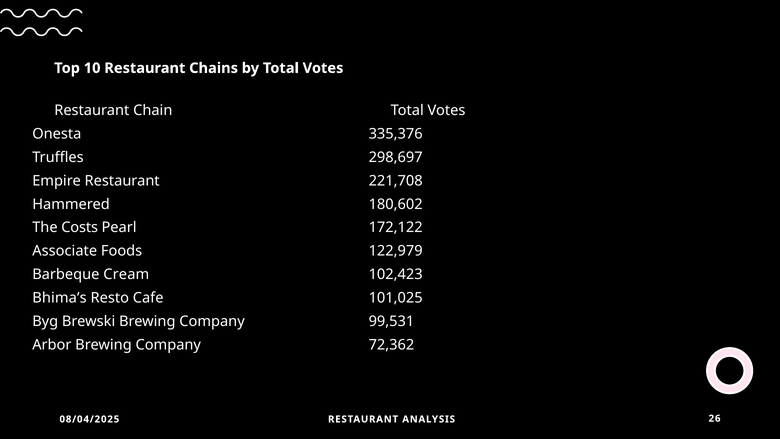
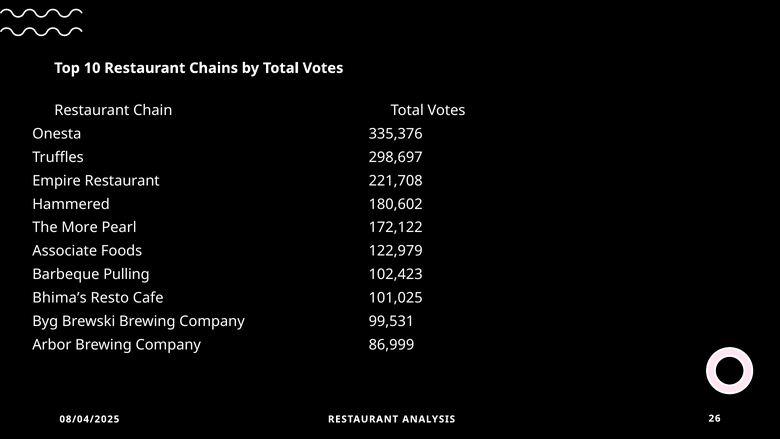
Costs: Costs -> More
Cream: Cream -> Pulling
72,362: 72,362 -> 86,999
